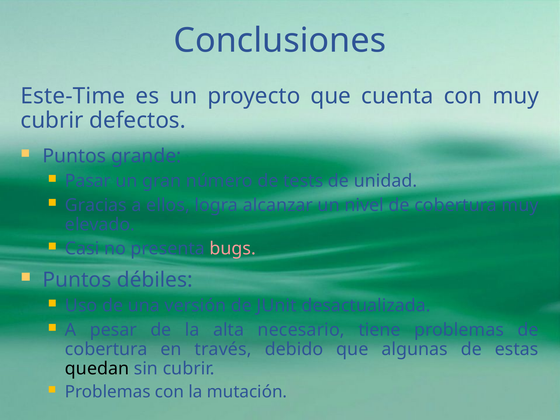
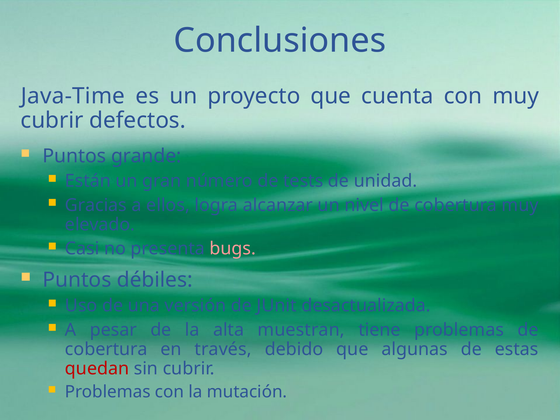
Este-Time: Este-Time -> Java-Time
Pasar: Pasar -> Están
necesario: necesario -> muestran
quedan colour: black -> red
